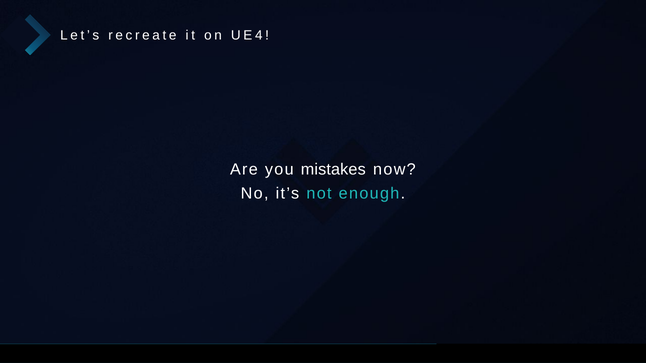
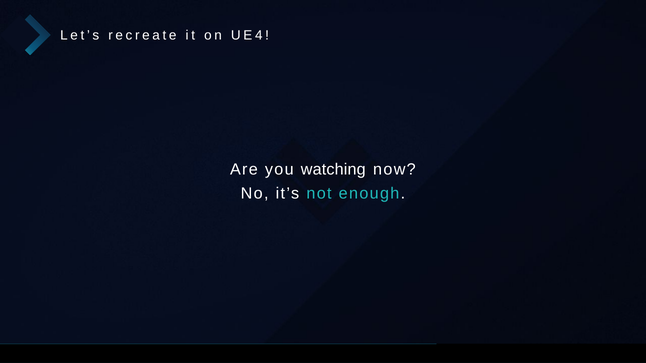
mistakes: mistakes -> watching
